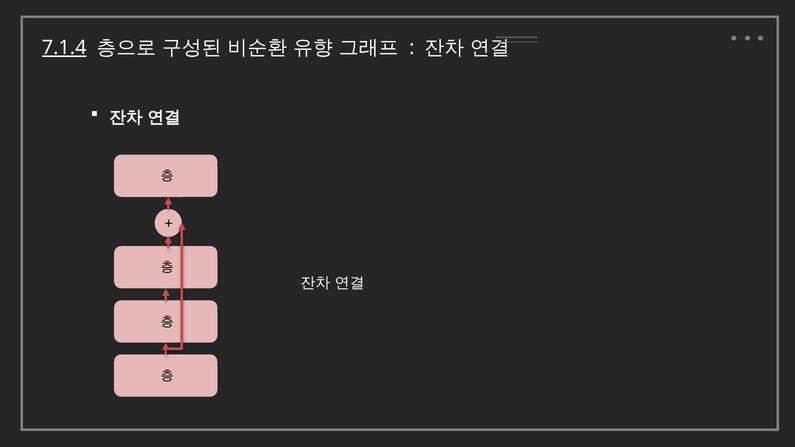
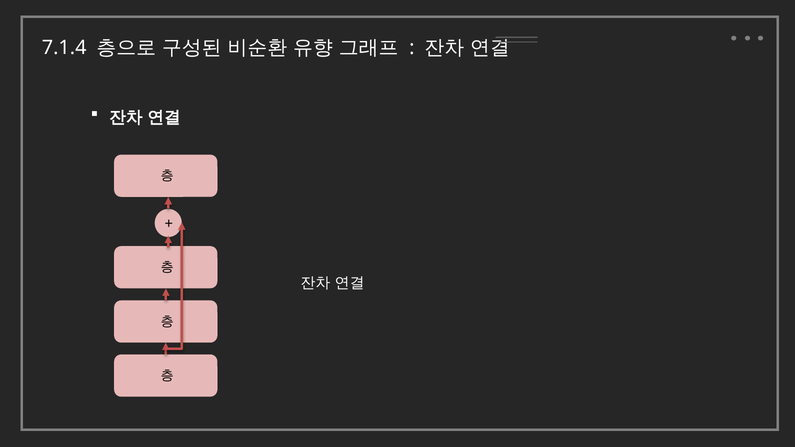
7.1.4 underline: present -> none
